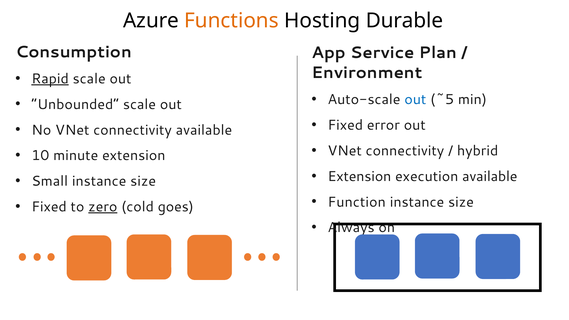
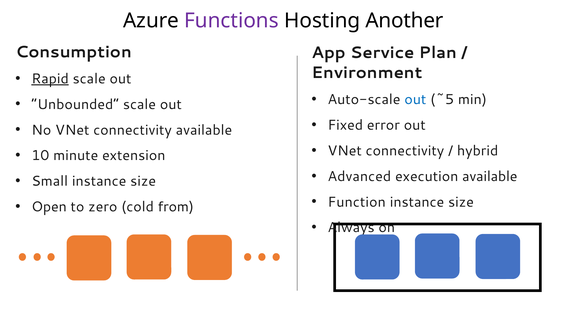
Functions colour: orange -> purple
Durable: Durable -> Another
Extension at (359, 176): Extension -> Advanced
Fixed at (49, 207): Fixed -> Open
zero underline: present -> none
goes: goes -> from
